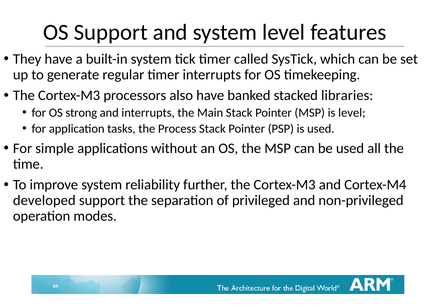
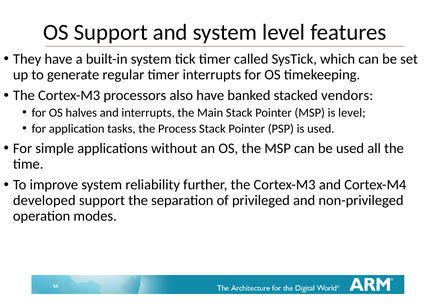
libraries: libraries -> vendors
strong: strong -> halves
